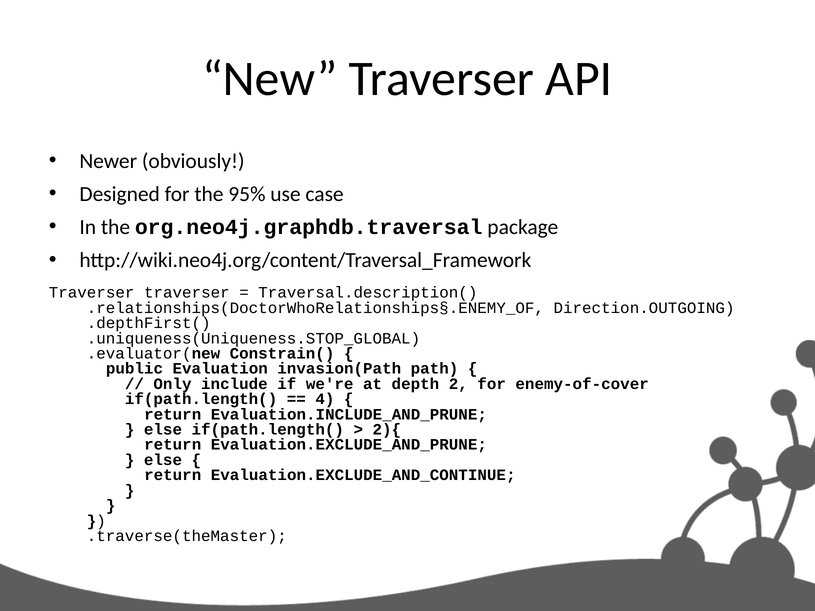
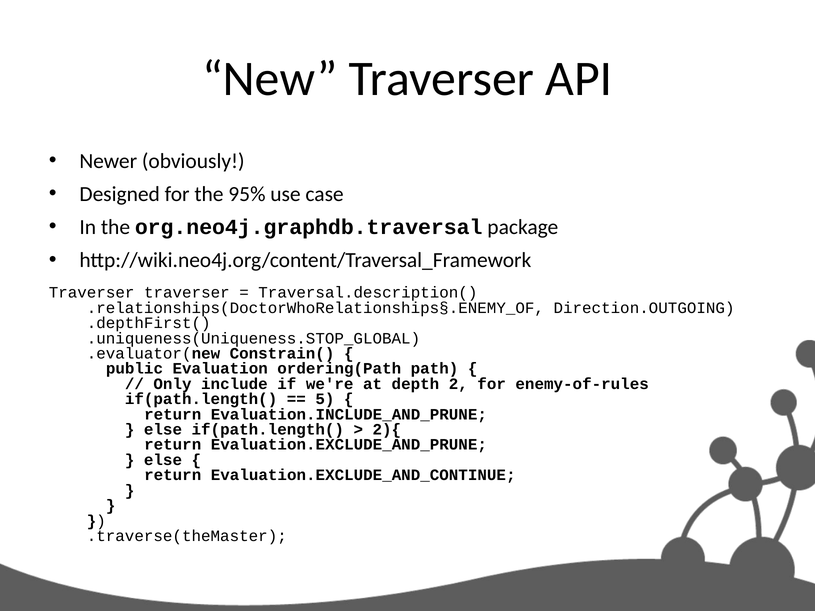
invasion(Path: invasion(Path -> ordering(Path
enemy-of-cover: enemy-of-cover -> enemy-of-rules
4: 4 -> 5
